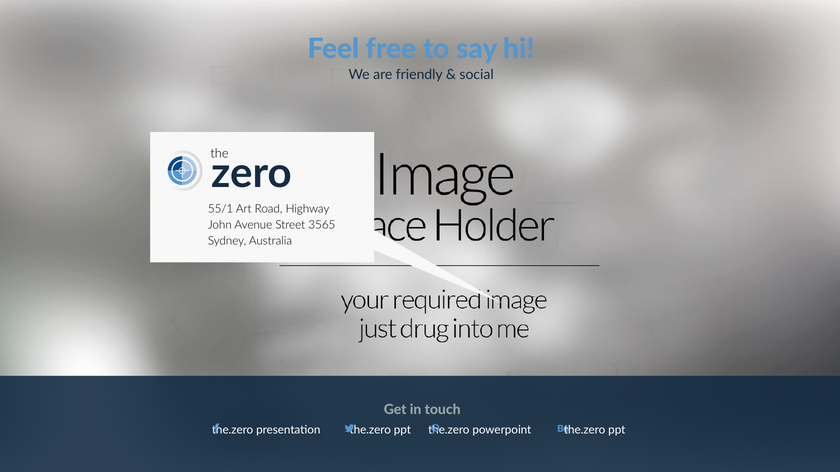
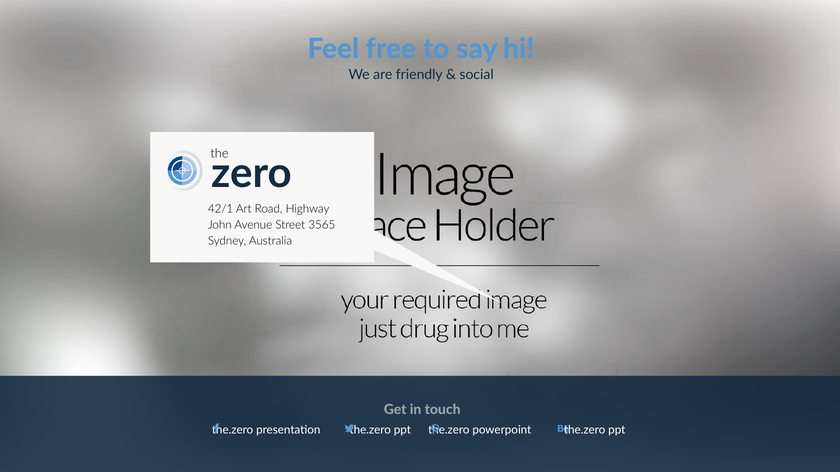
55/1: 55/1 -> 42/1
